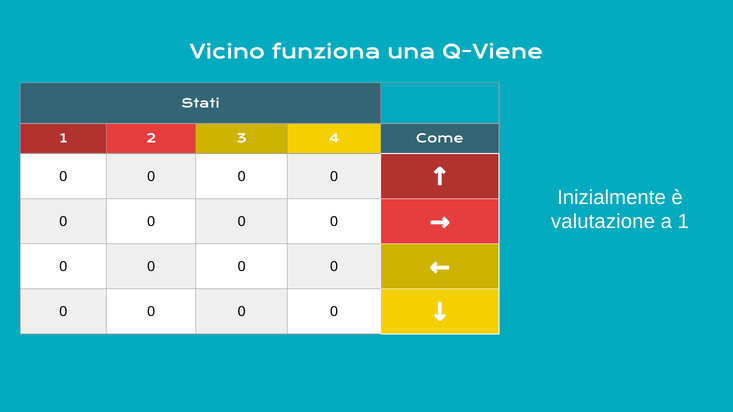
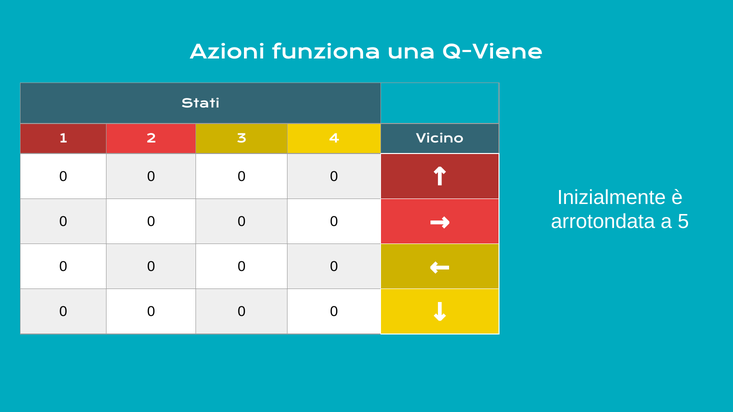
Vicino: Vicino -> Azioni
Come: Come -> Vicino
valutazione: valutazione -> arrotondata
a 1: 1 -> 5
